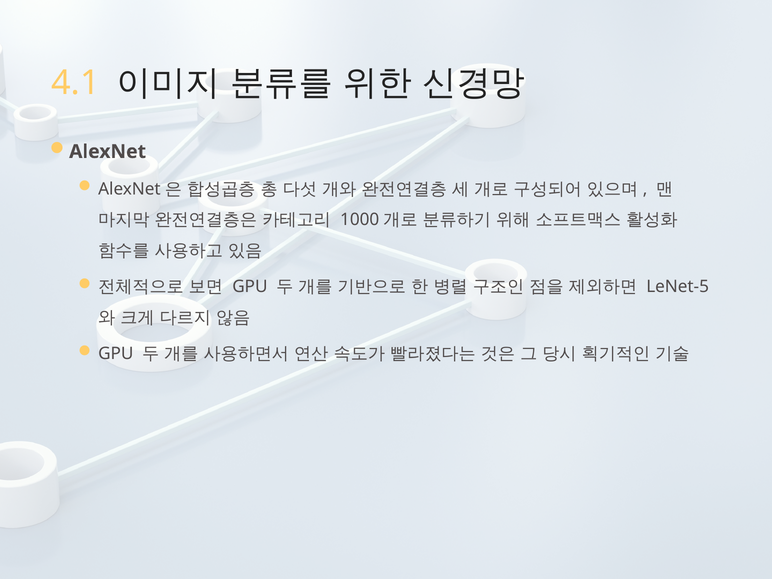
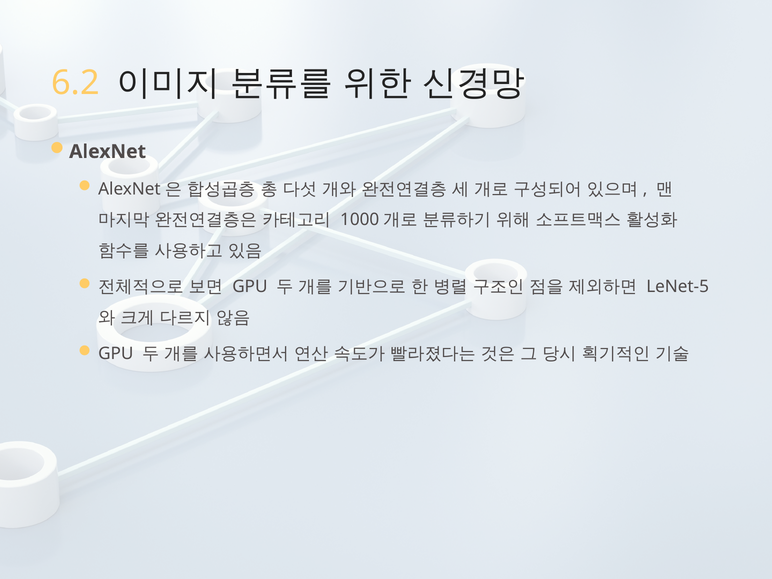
4.1: 4.1 -> 6.2
